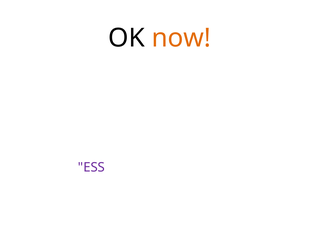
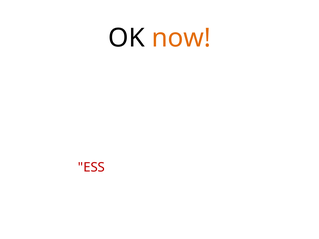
ESS at (91, 167) colour: purple -> red
